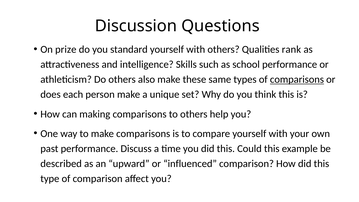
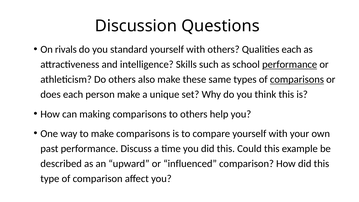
prize: prize -> rivals
Qualities rank: rank -> each
performance at (290, 64) underline: none -> present
